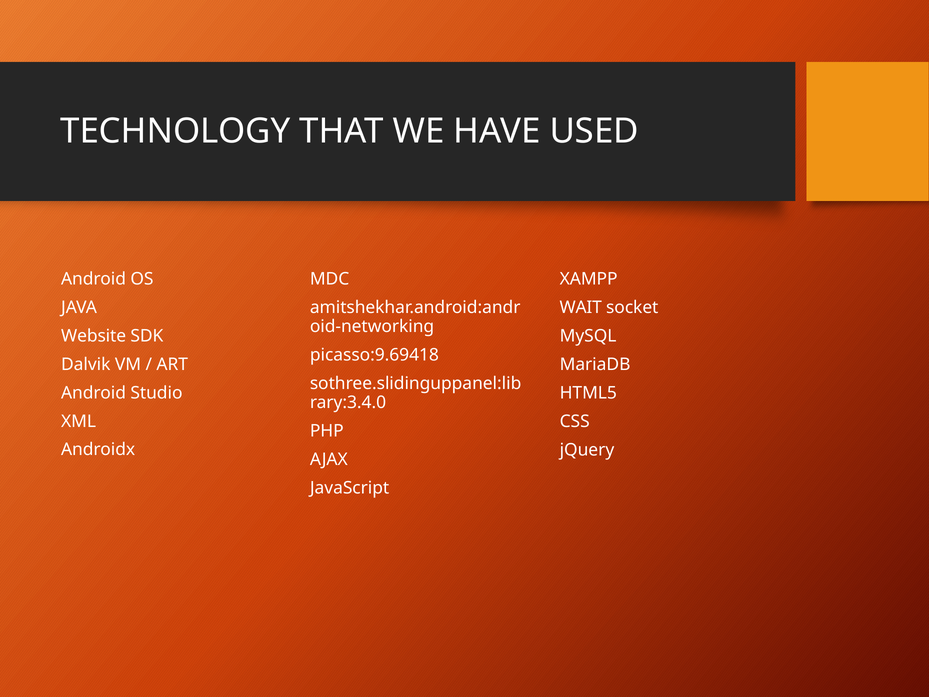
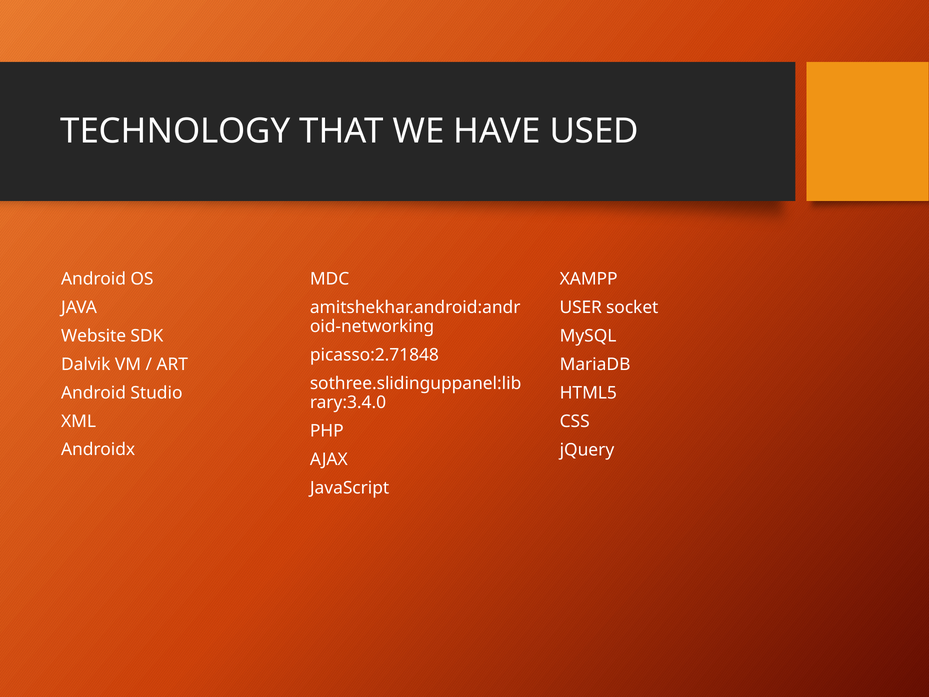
WAIT: WAIT -> USER
picasso:9.69418: picasso:9.69418 -> picasso:2.71848
